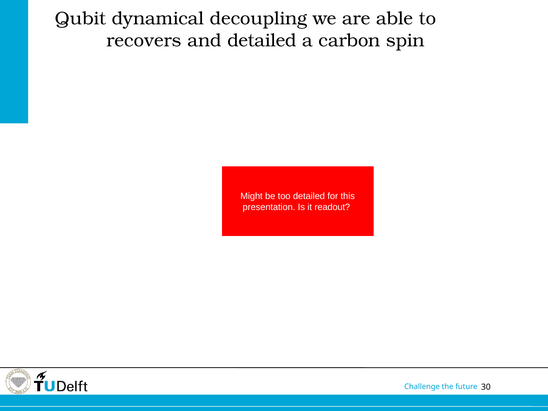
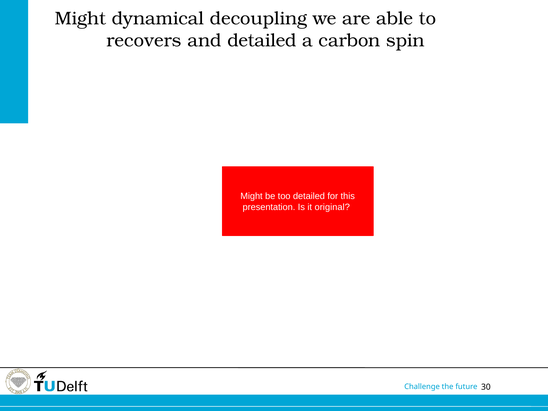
Qubit at (81, 19): Qubit -> Might
readout: readout -> original
